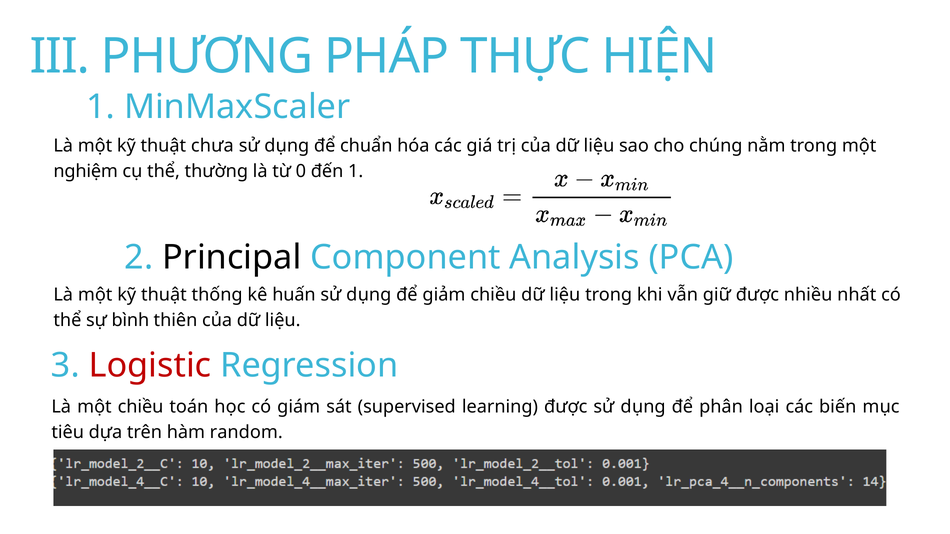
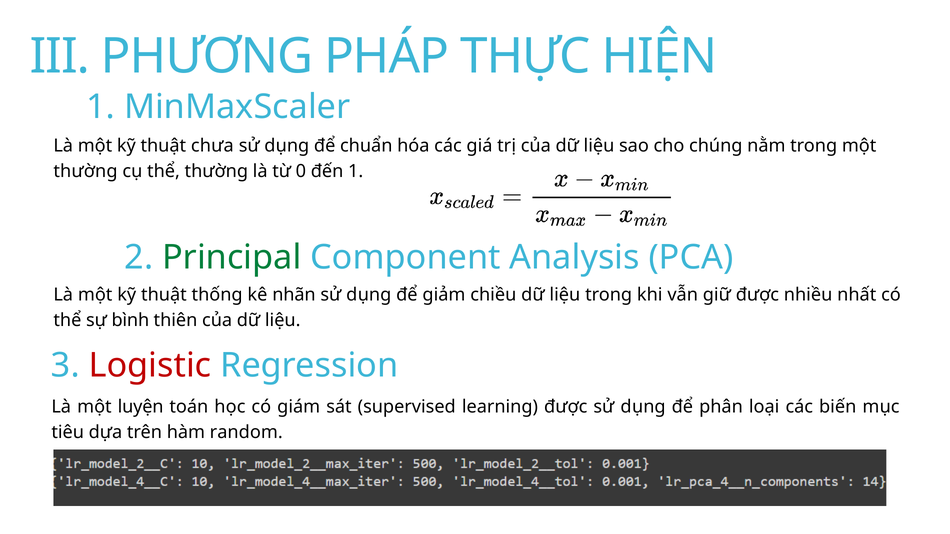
nghiệm at (86, 171): nghiệm -> thường
Principal colour: black -> green
huấn: huấn -> nhãn
một chiều: chiều -> luyện
